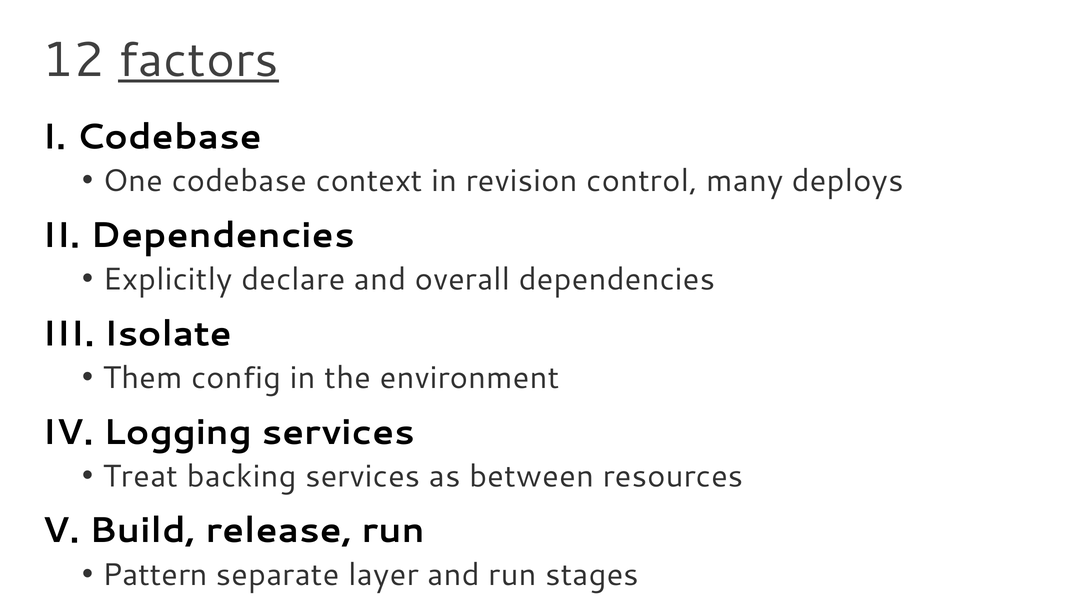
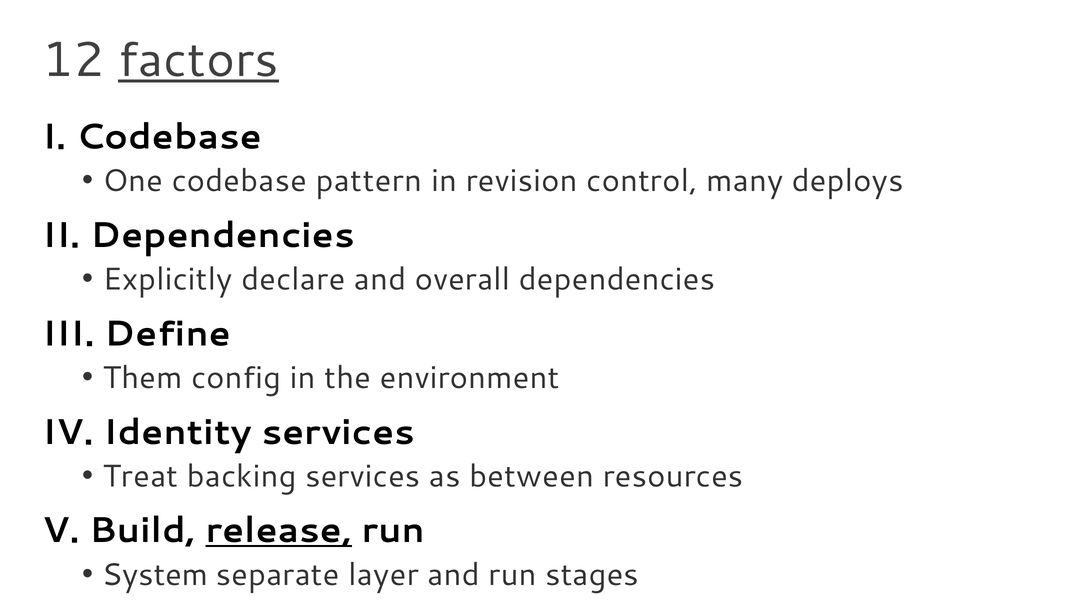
context: context -> pattern
Isolate: Isolate -> Define
Logging: Logging -> Identity
release underline: none -> present
Pattern: Pattern -> System
